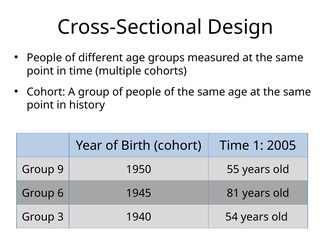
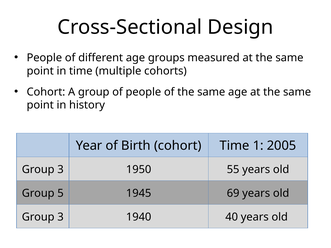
9 at (60, 170): 9 -> 3
6: 6 -> 5
81: 81 -> 69
54: 54 -> 40
